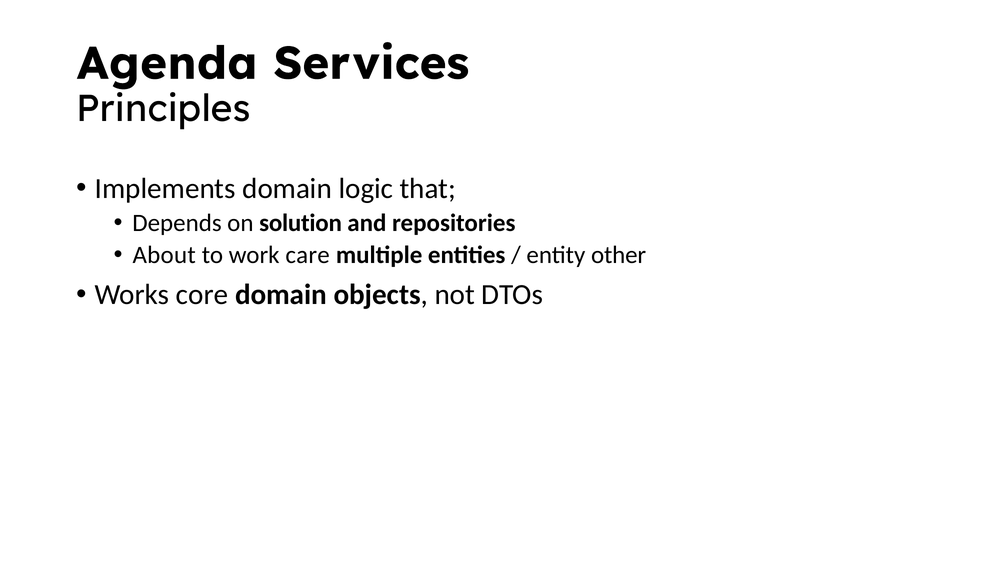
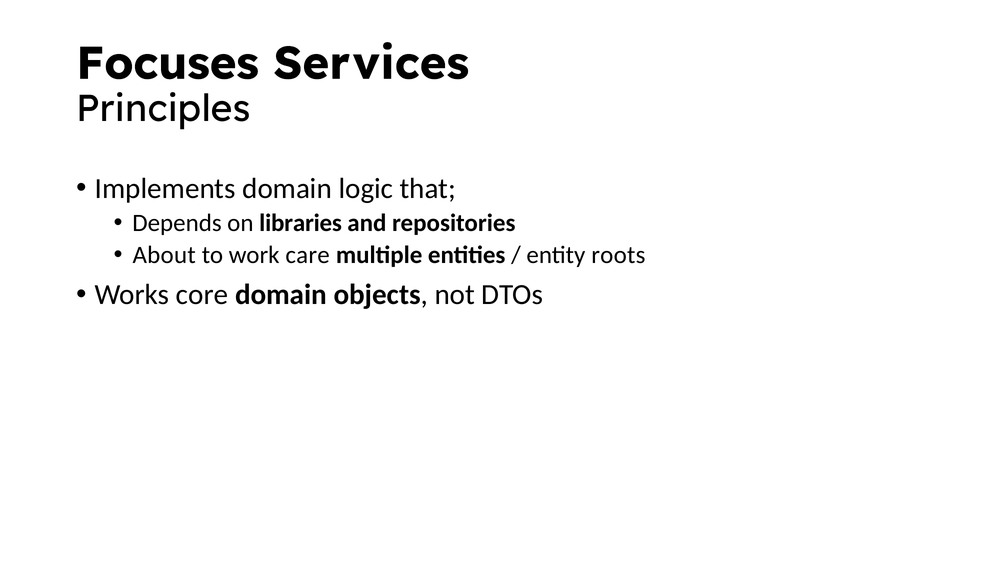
Agenda: Agenda -> Focuses
solution: solution -> libraries
other: other -> roots
